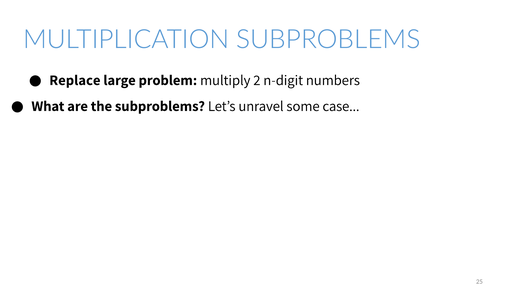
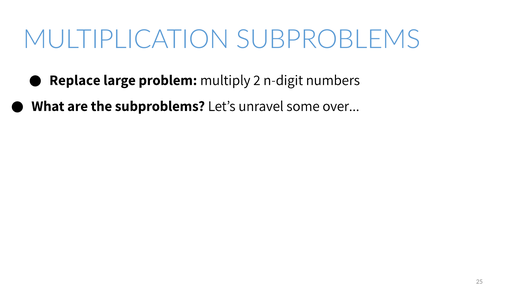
case: case -> over
